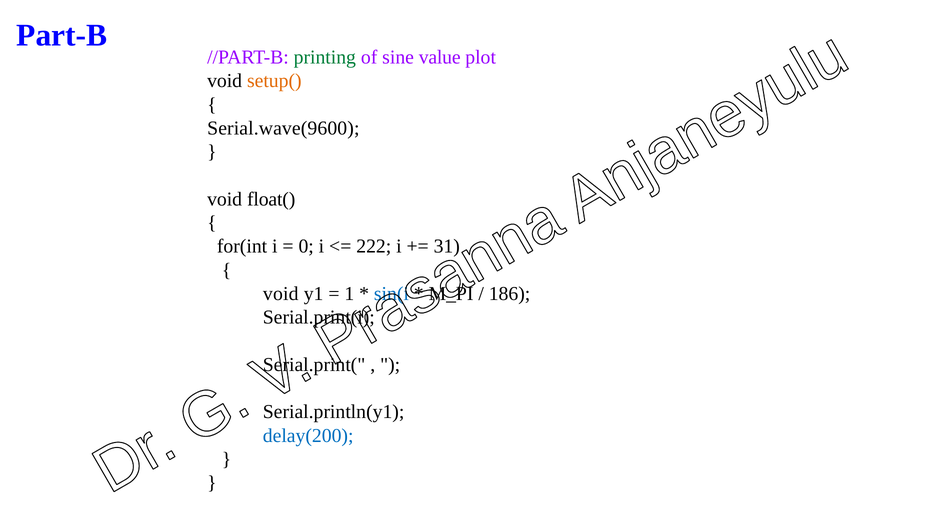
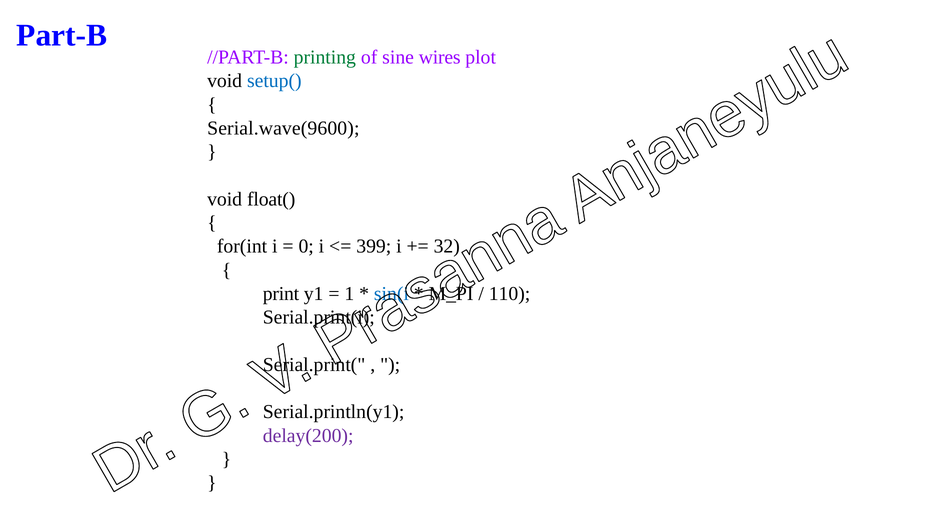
value: value -> wires
setup( colour: orange -> blue
222: 222 -> 399
31: 31 -> 32
void at (281, 294): void -> print
186: 186 -> 110
delay(200 colour: blue -> purple
